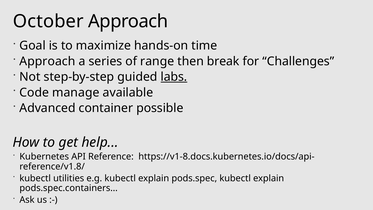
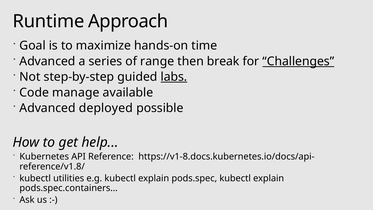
October: October -> Runtime
Approach at (47, 61): Approach -> Advanced
Challenges underline: none -> present
container: container -> deployed
